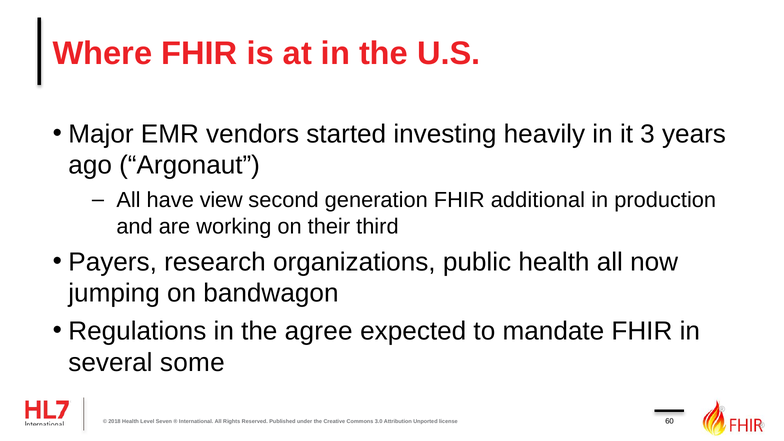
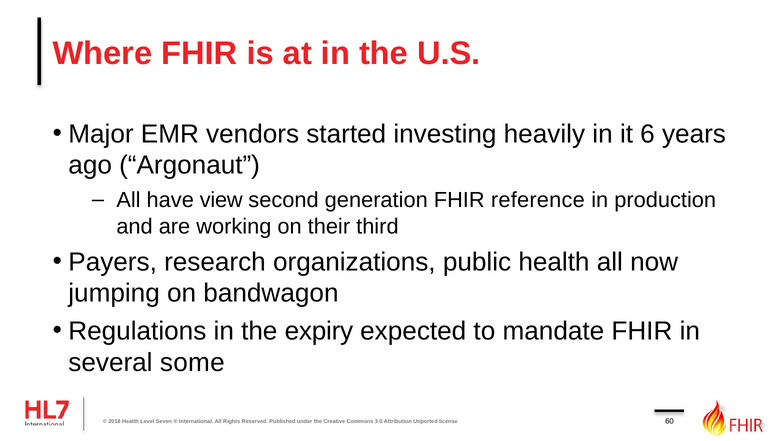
3: 3 -> 6
additional: additional -> reference
agree: agree -> expiry
